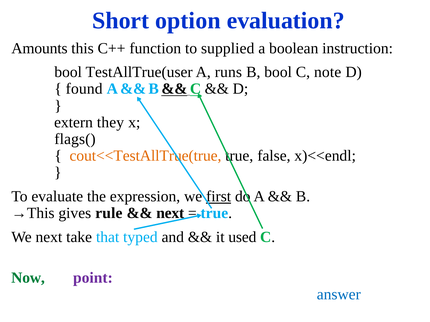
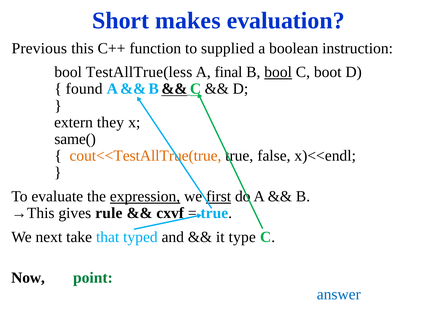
option: option -> makes
Amounts: Amounts -> Previous
TestAllTrue(user: TestAllTrue(user -> TestAllTrue(less
A runs: runs -> final
bool at (278, 72) underline: none -> present
note: note -> boot
flags(: flags( -> same(
expression underline: none -> present
next at (170, 213): next -> cxvf
used: used -> type
Now colour: green -> black
point colour: purple -> green
